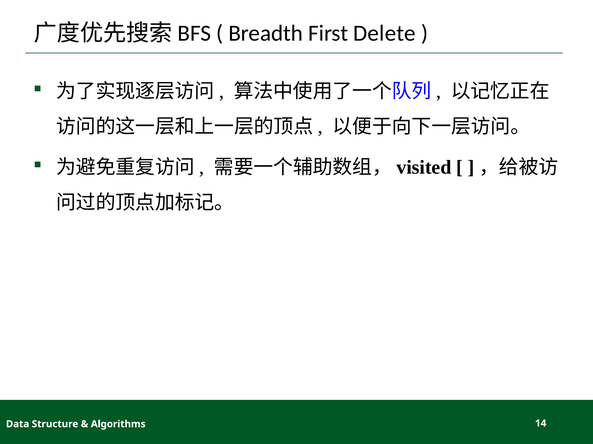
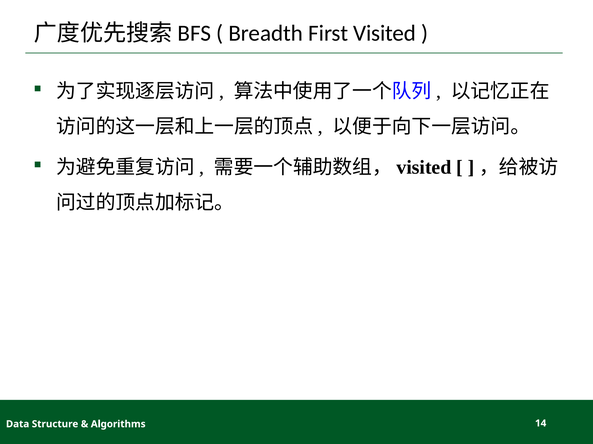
Delete: Delete -> Visited
